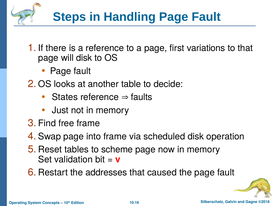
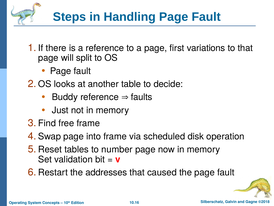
will disk: disk -> split
States: States -> Buddy
scheme: scheme -> number
